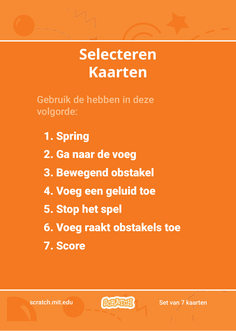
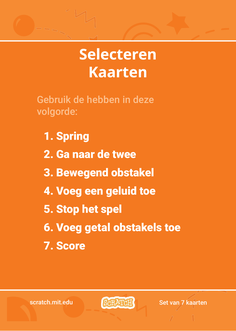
voeg: voeg -> twee
raakt: raakt -> getal
